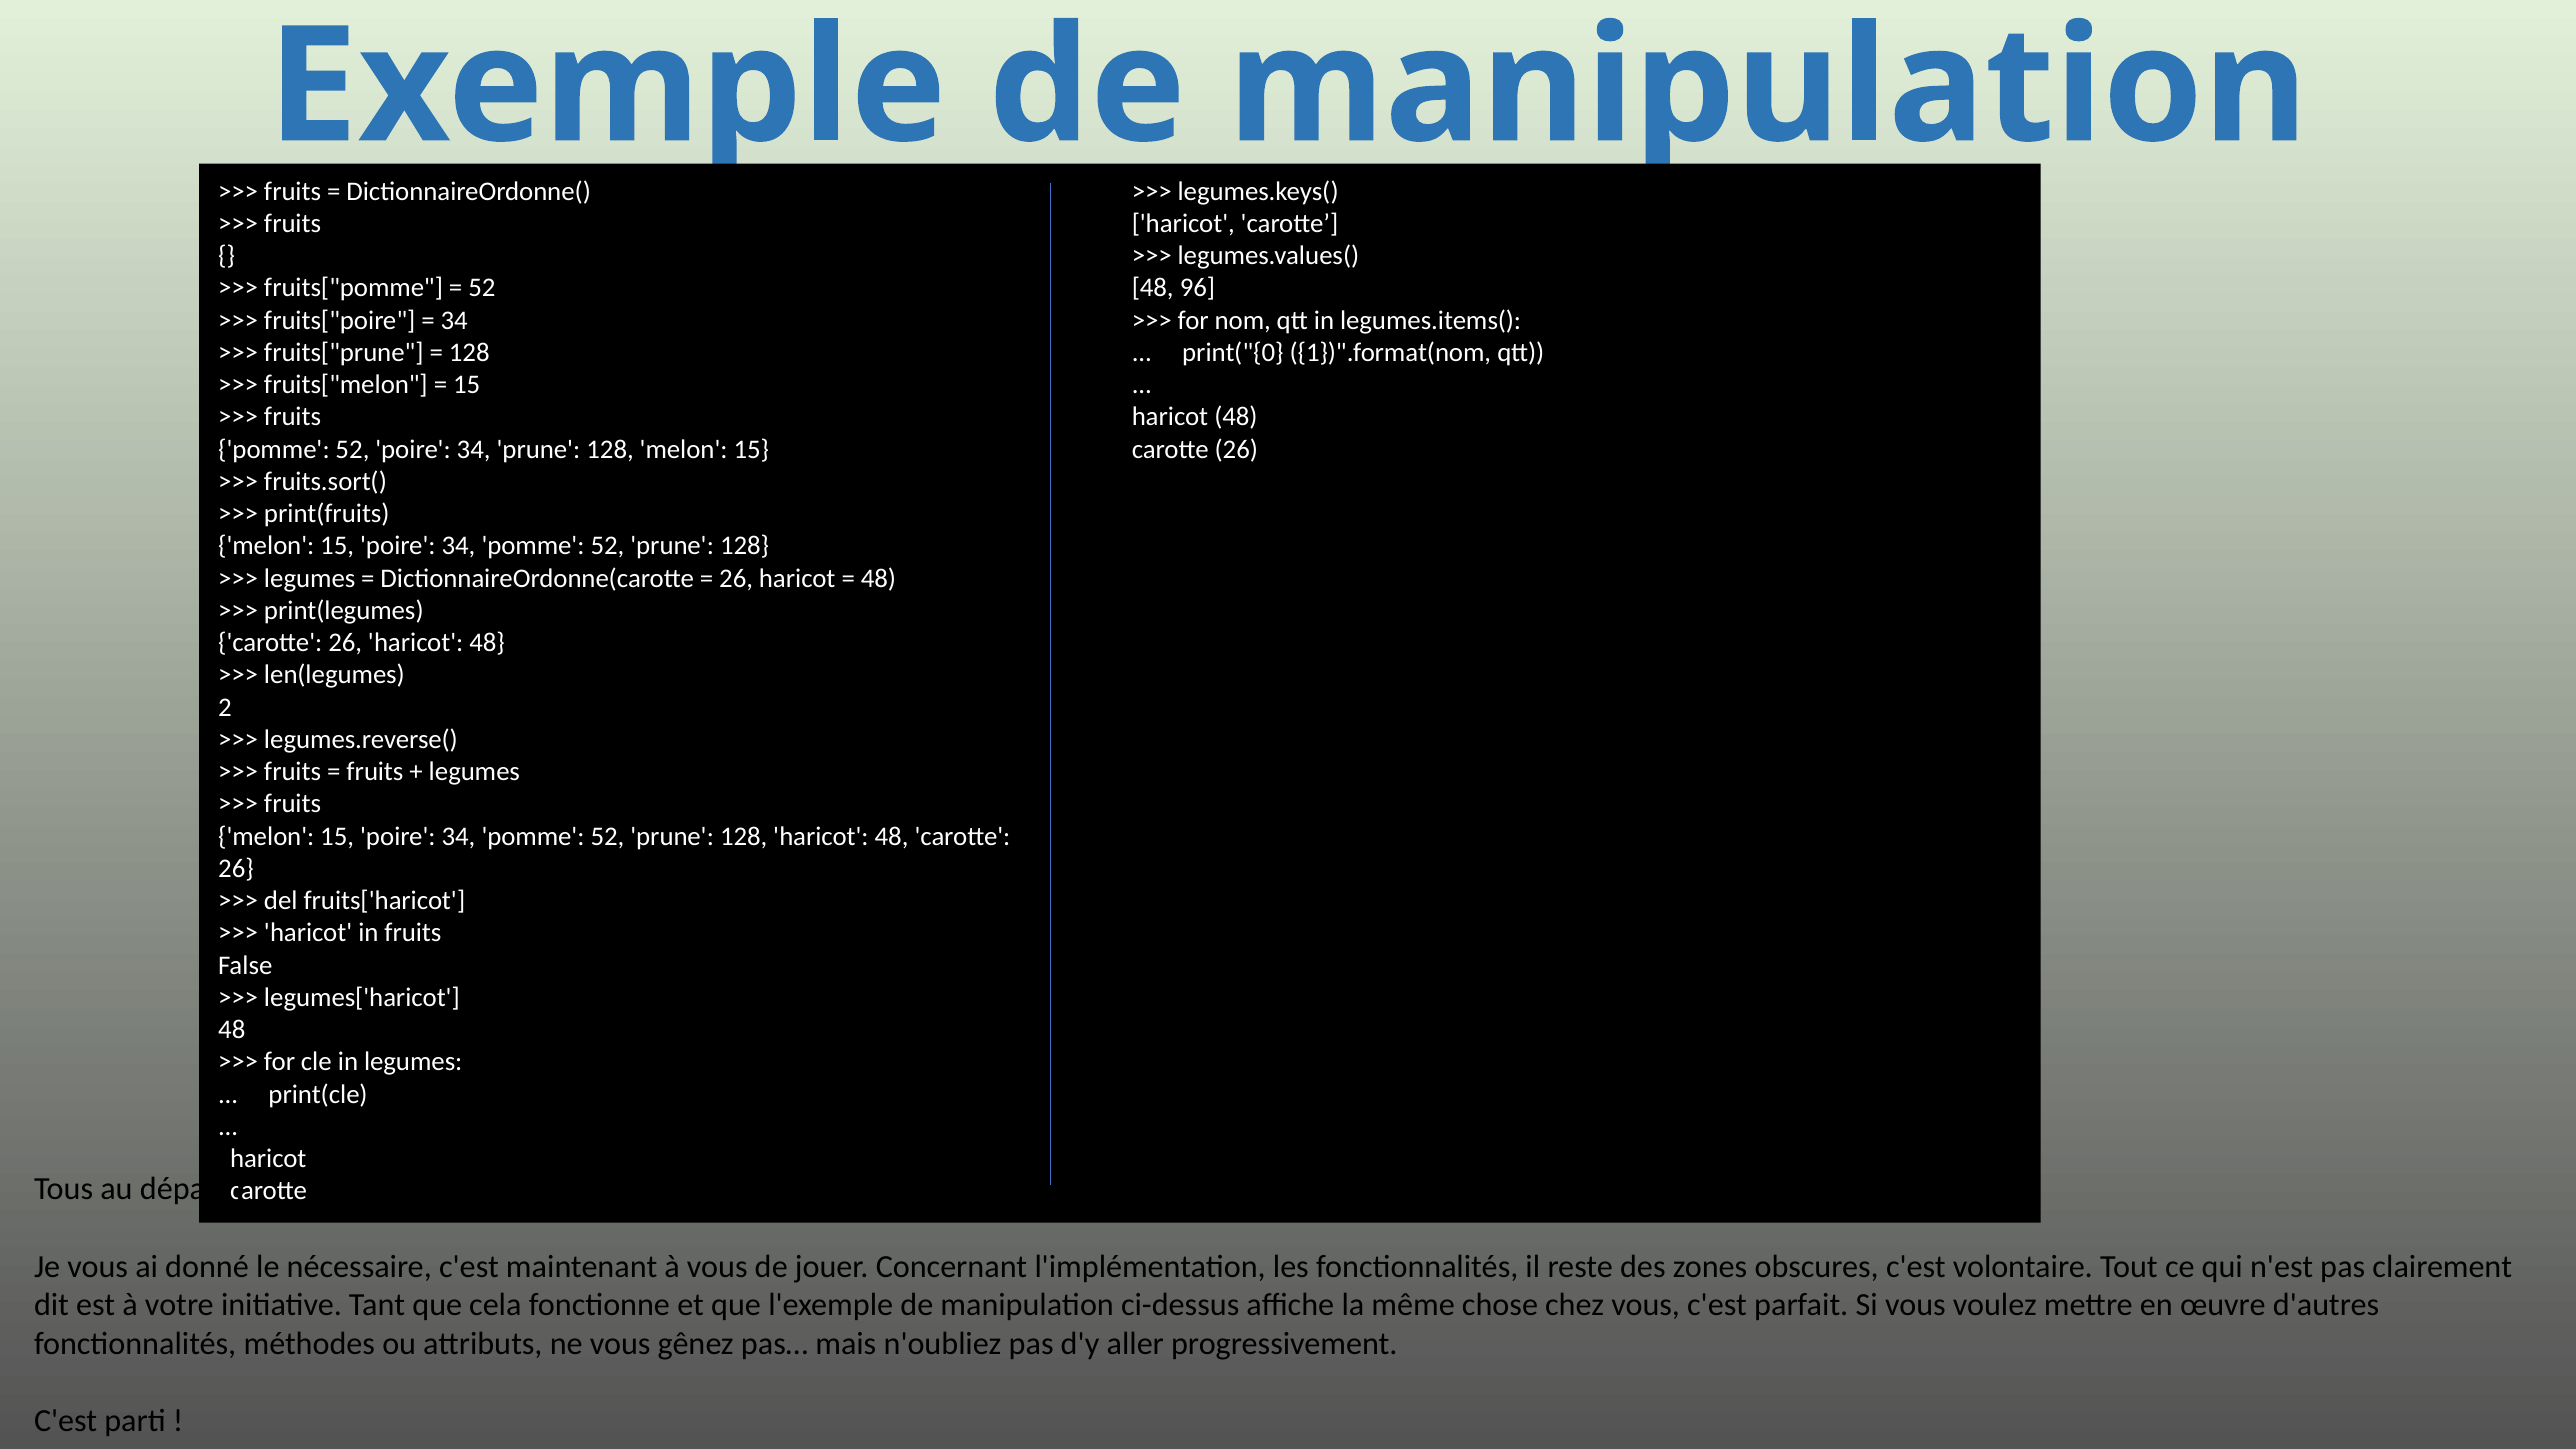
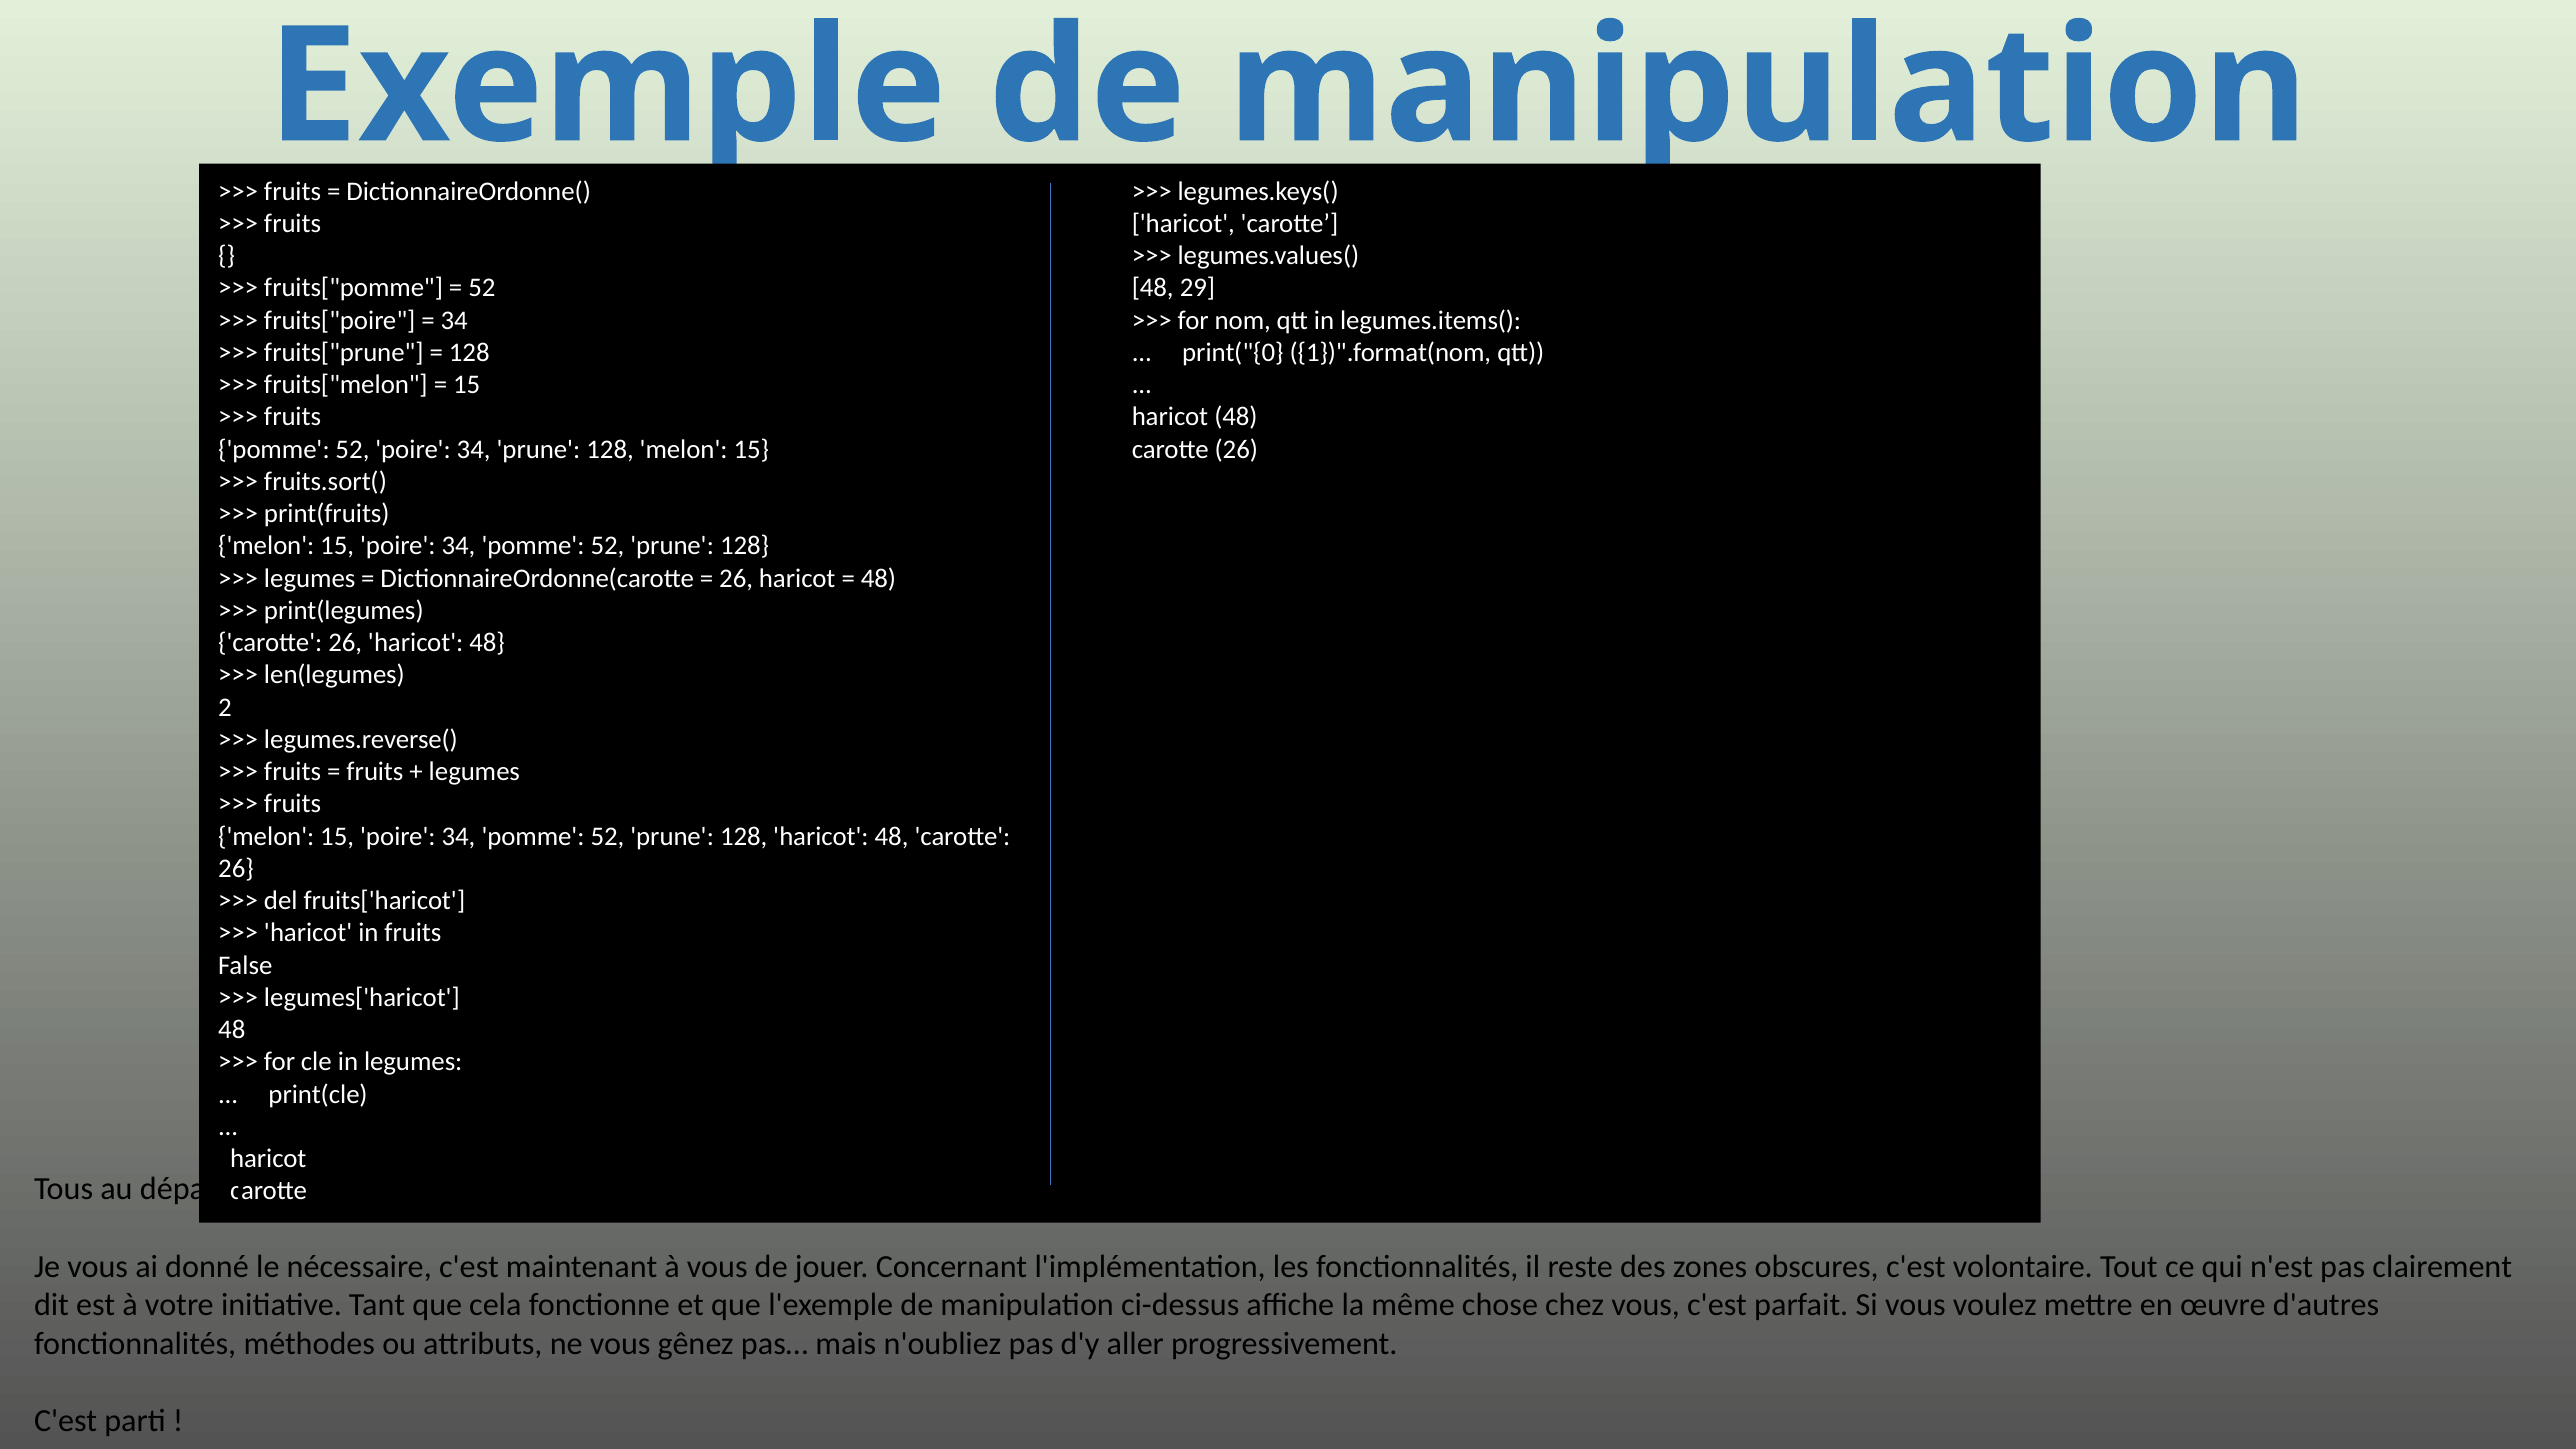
96: 96 -> 29
